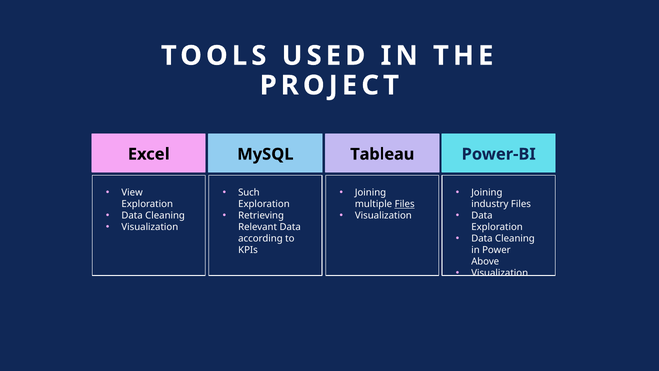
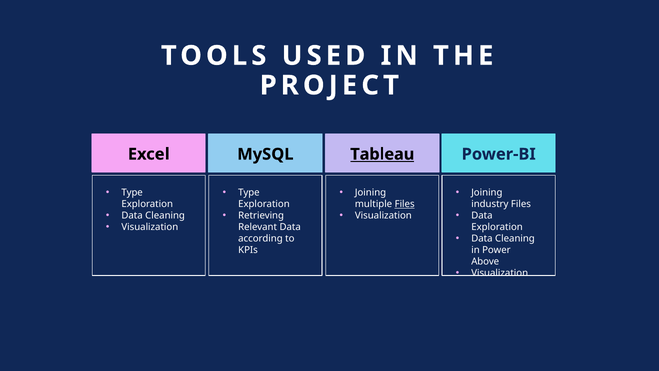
Tableau underline: none -> present
View at (132, 192): View -> Type
Such at (249, 192): Such -> Type
